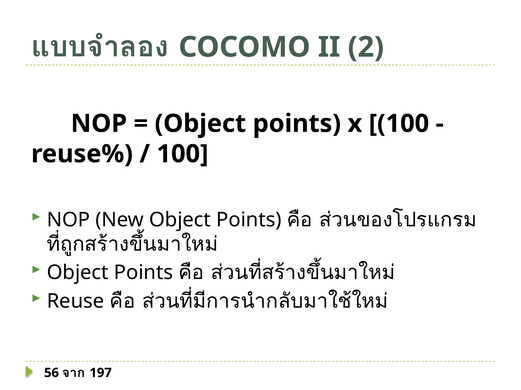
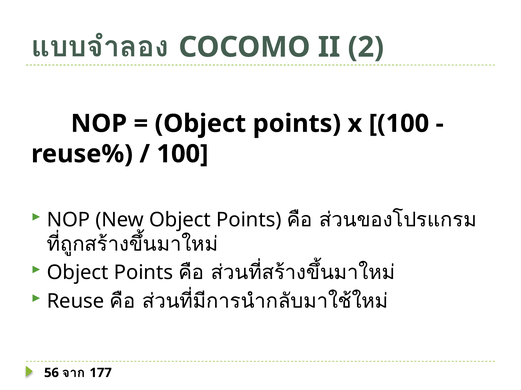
197: 197 -> 177
